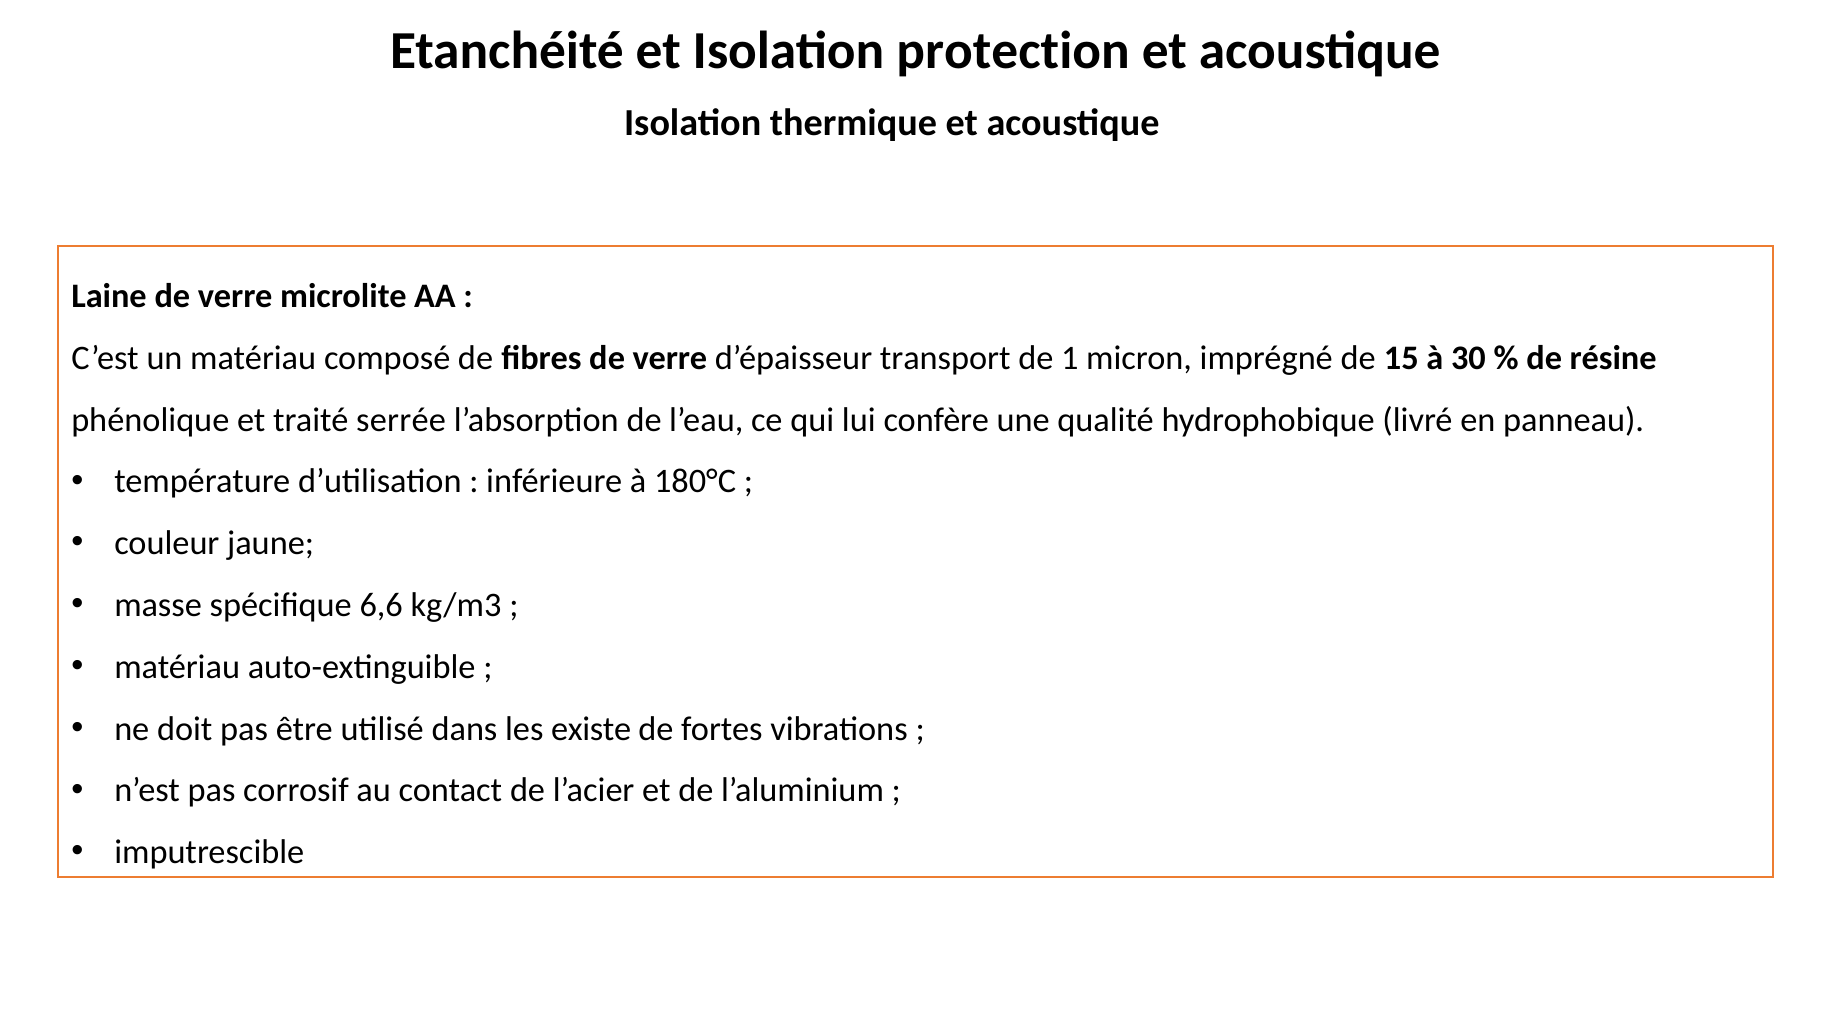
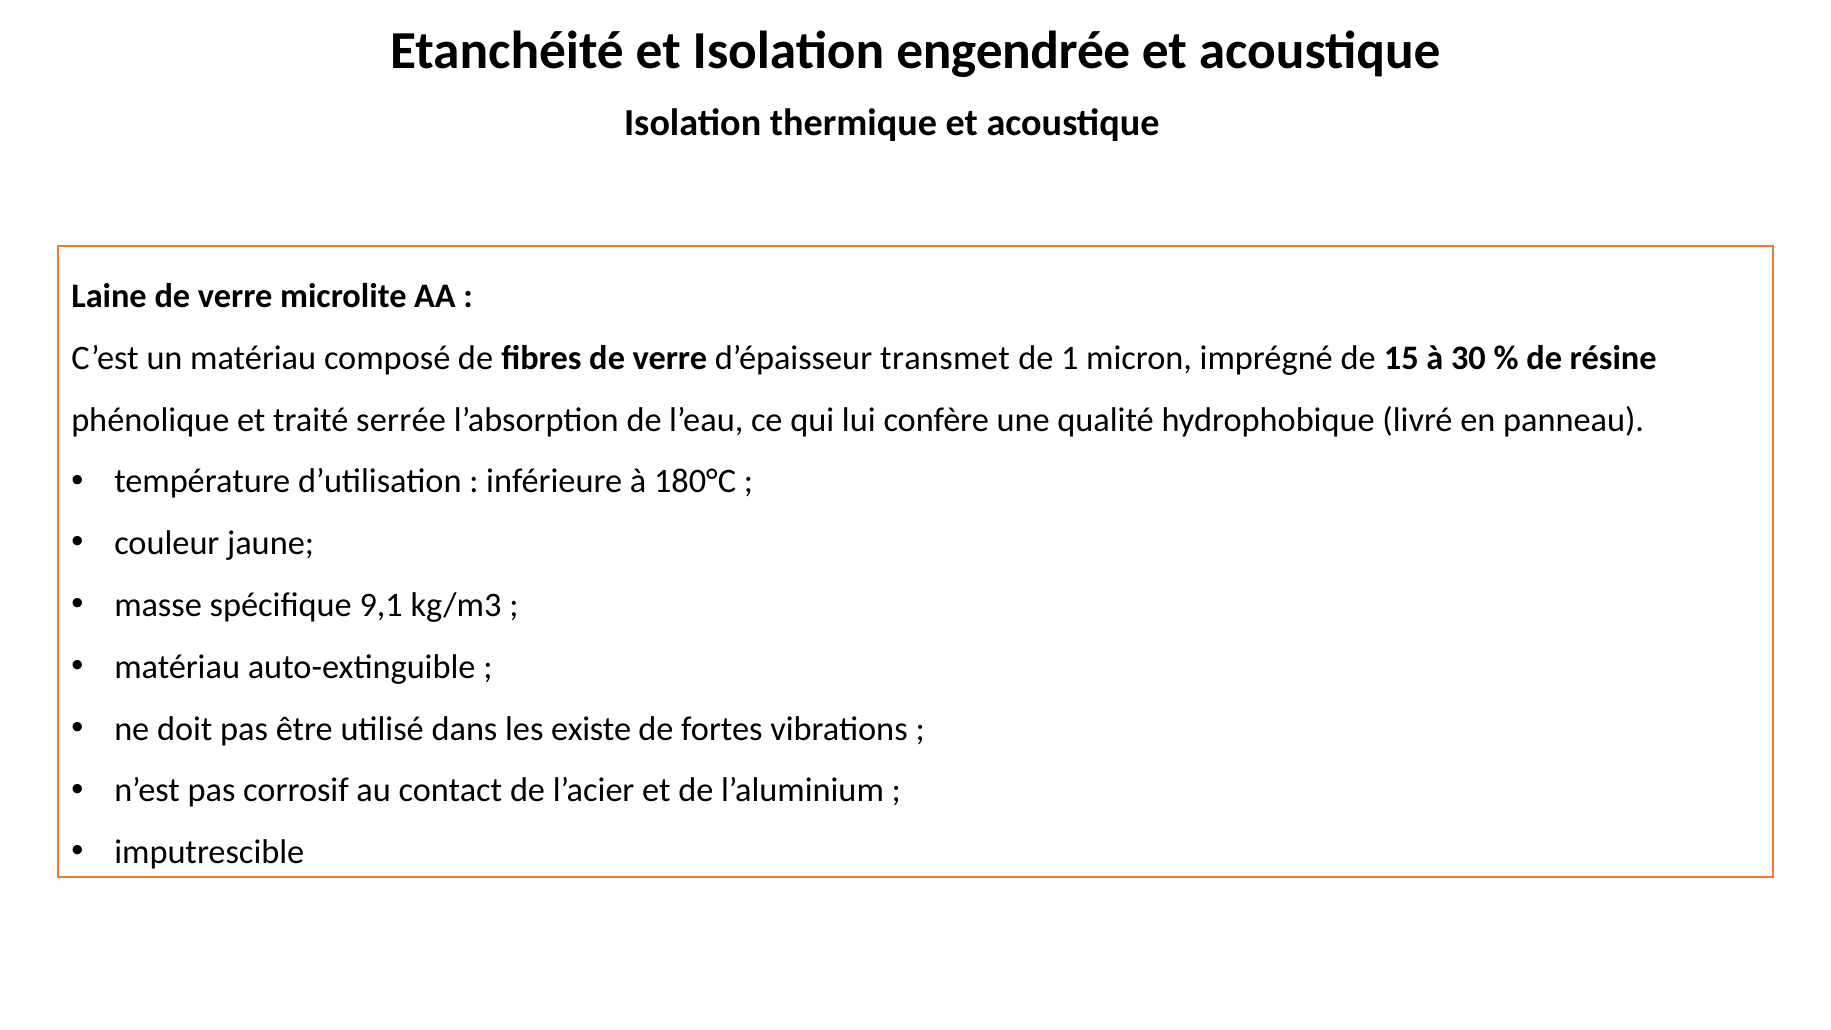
protection: protection -> engendrée
transport: transport -> transmet
6,6: 6,6 -> 9,1
